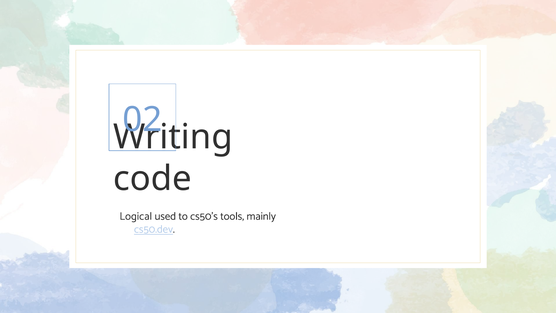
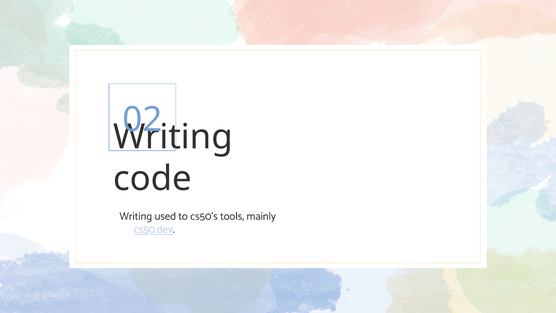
Logical at (136, 216): Logical -> Writing
